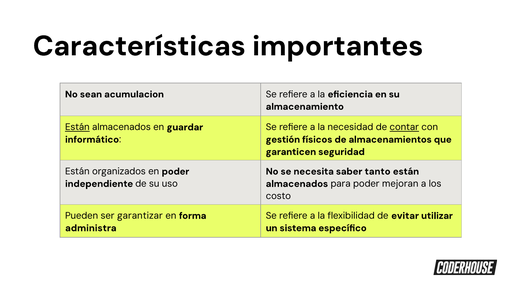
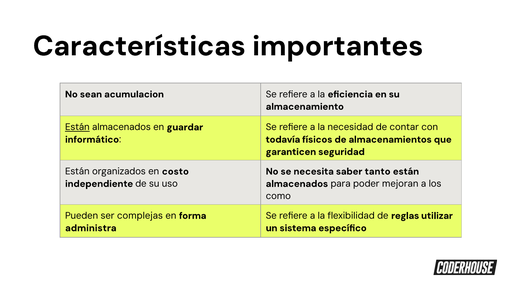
contar underline: present -> none
gestión: gestión -> todavía
en poder: poder -> costo
costo: costo -> como
garantizar: garantizar -> complejas
evitar: evitar -> reglas
